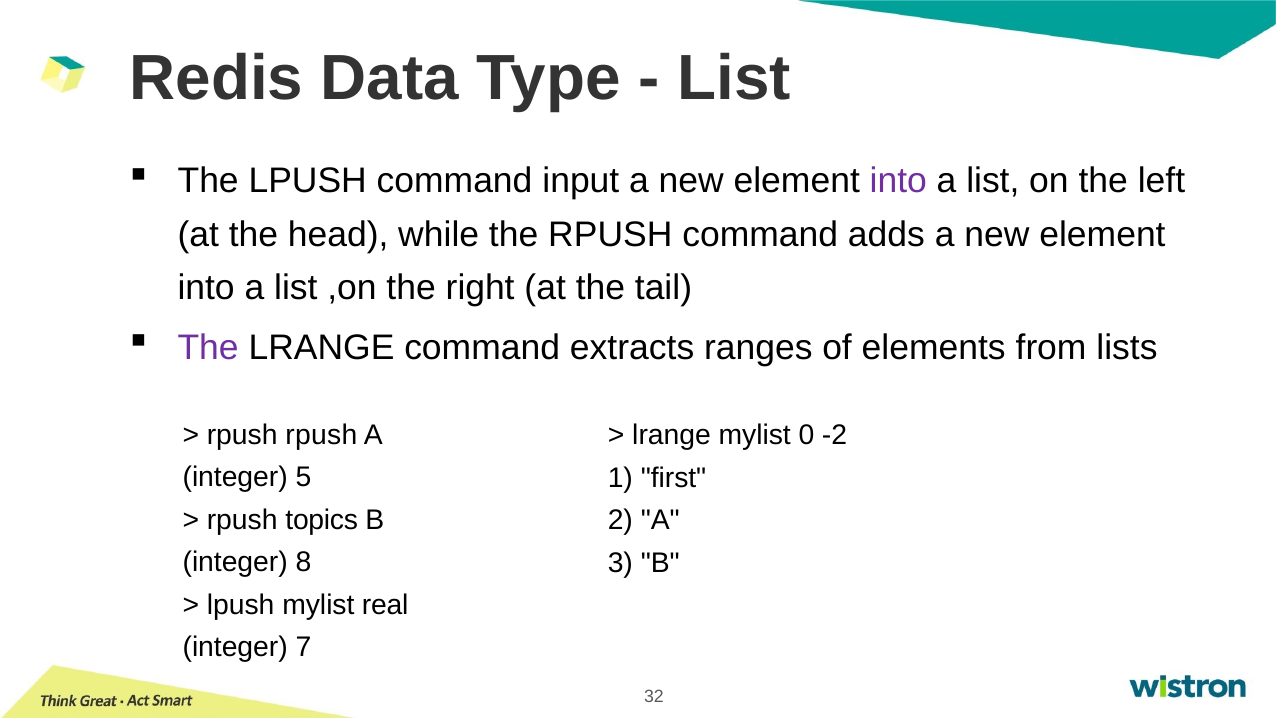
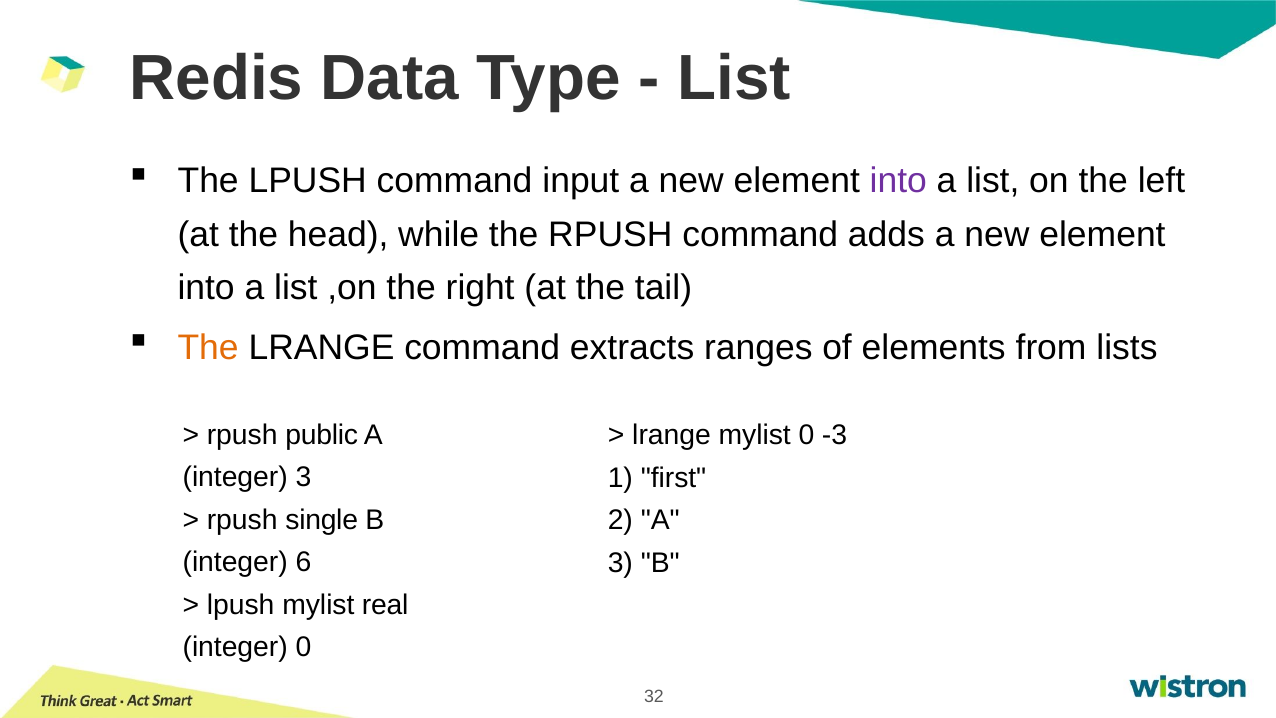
The at (208, 348) colour: purple -> orange
rpush rpush: rpush -> public
-2: -2 -> -3
integer 5: 5 -> 3
topics: topics -> single
8: 8 -> 6
integer 7: 7 -> 0
